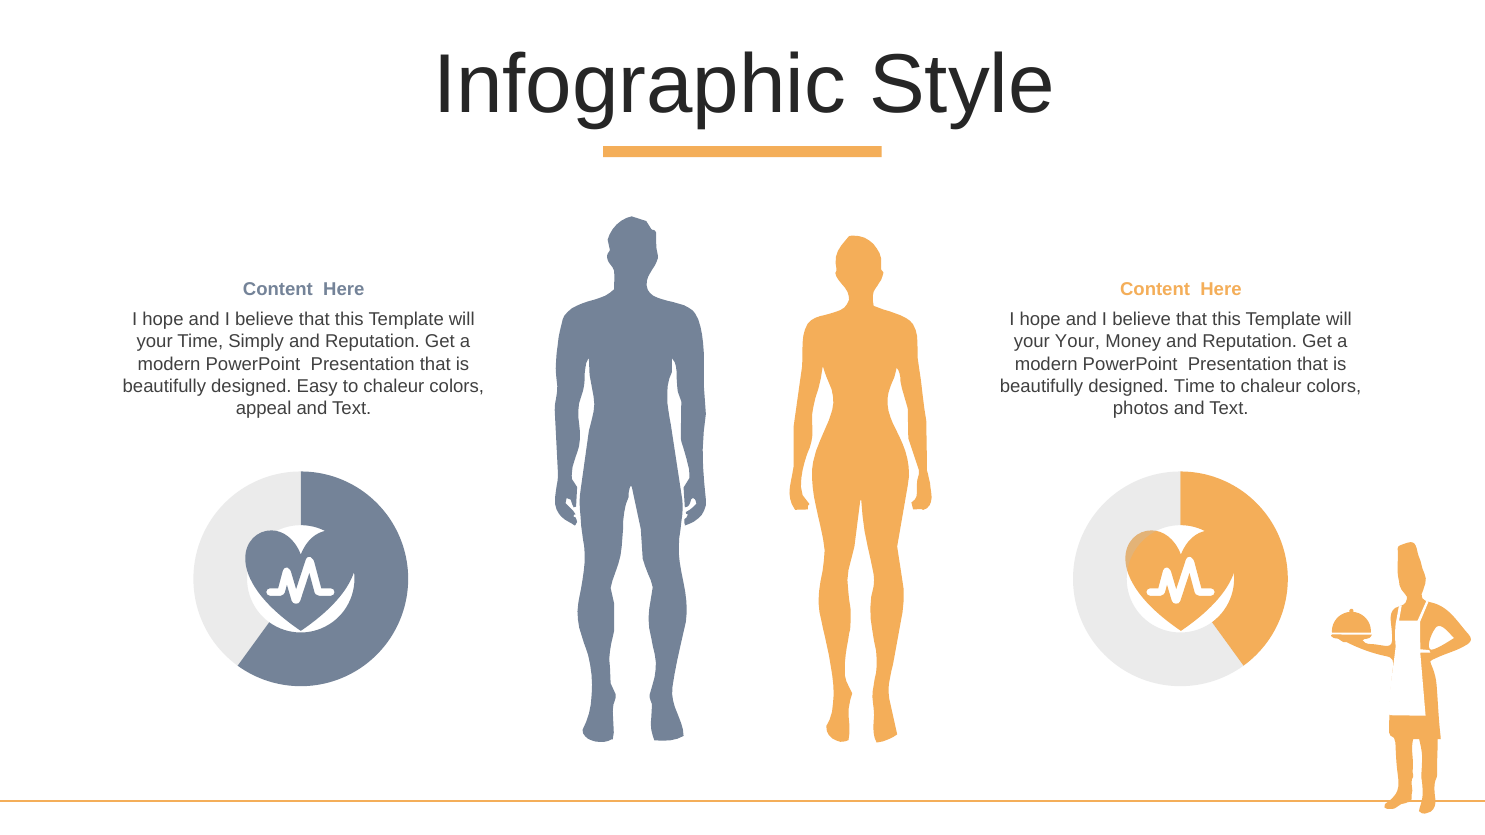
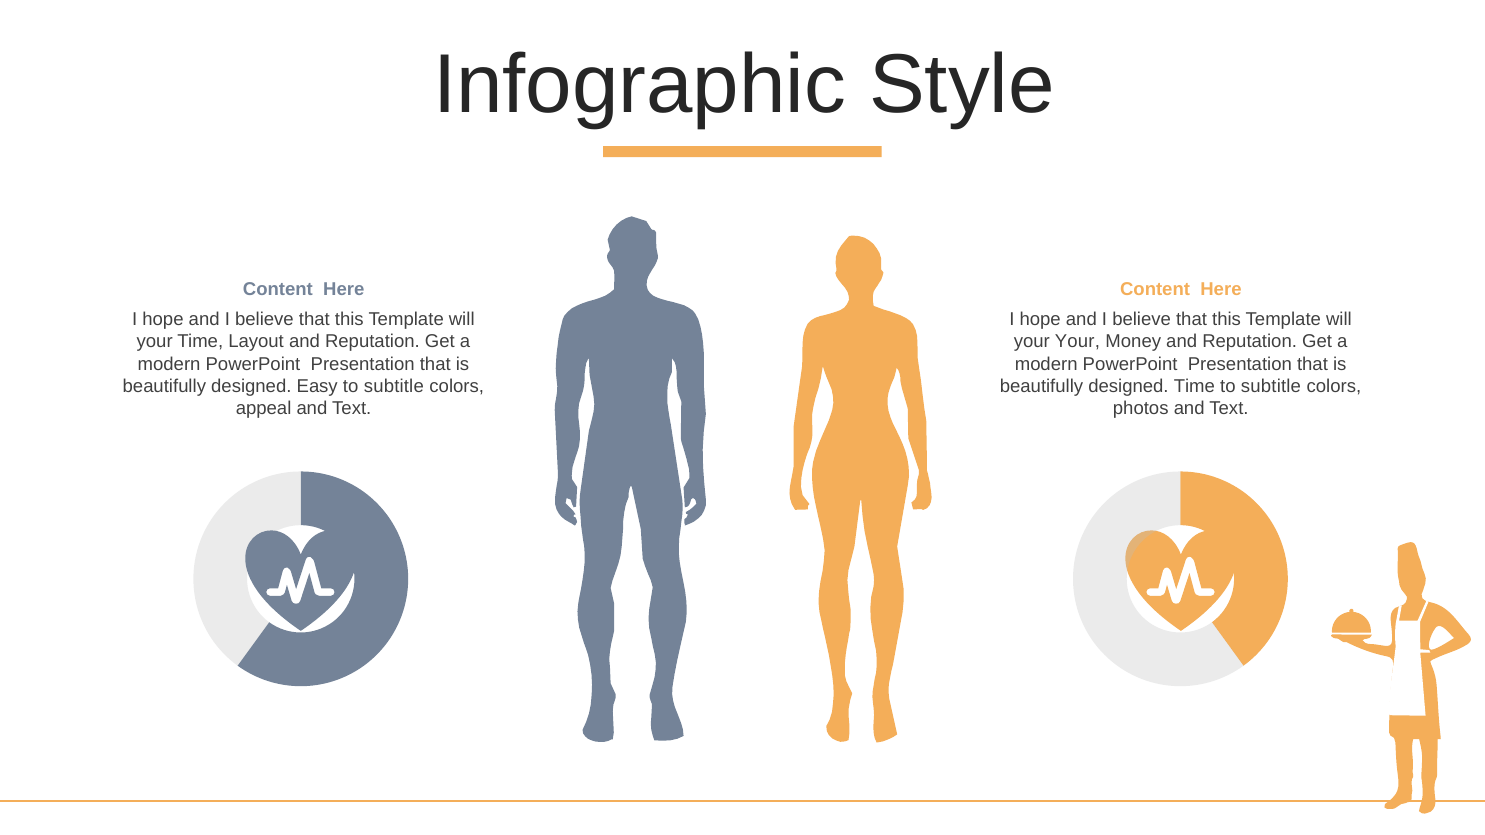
Simply: Simply -> Layout
Easy to chaleur: chaleur -> subtitle
chaleur at (1271, 387): chaleur -> subtitle
